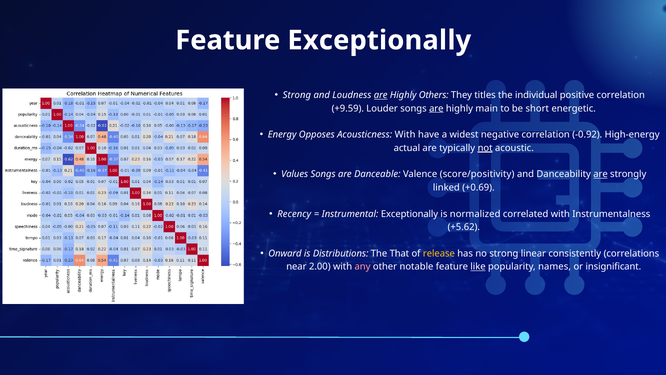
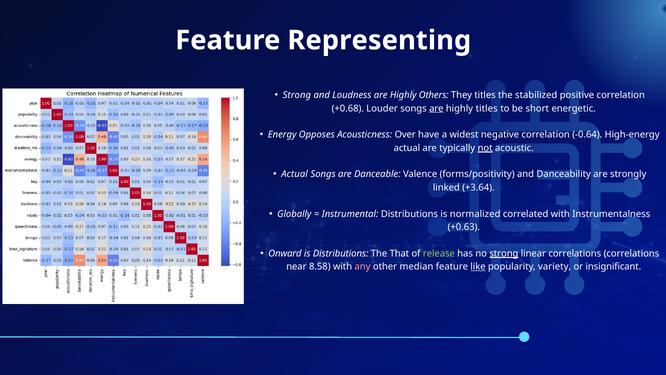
Feature Exceptionally: Exceptionally -> Representing
are at (381, 95) underline: present -> none
individual: individual -> stabilized
+9.59: +9.59 -> +0.68
highly main: main -> titles
Acousticness With: With -> Over
-0.92: -0.92 -> -0.64
Values at (295, 174): Values -> Actual
score/positivity: score/positivity -> forms/positivity
are at (601, 174) underline: present -> none
+0.69: +0.69 -> +3.64
Recency: Recency -> Globally
Instrumental Exceptionally: Exceptionally -> Distributions
+5.62: +5.62 -> +0.63
release colour: yellow -> light green
strong at (504, 253) underline: none -> present
linear consistently: consistently -> correlations
2.00: 2.00 -> 8.58
notable: notable -> median
names: names -> variety
